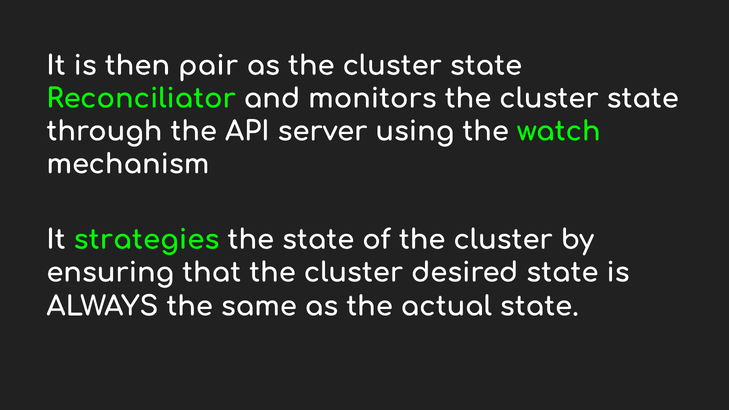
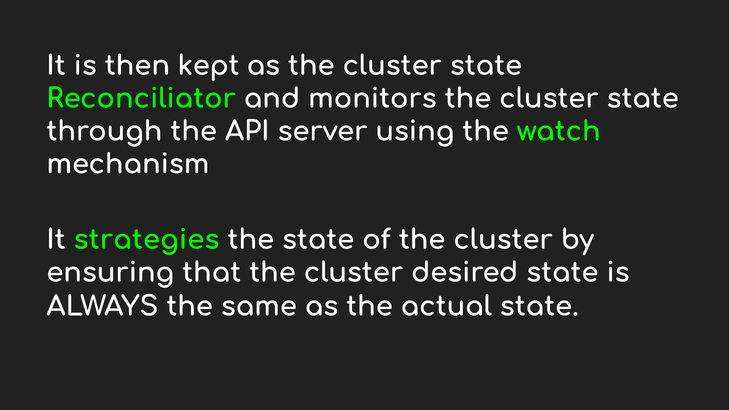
pair: pair -> kept
